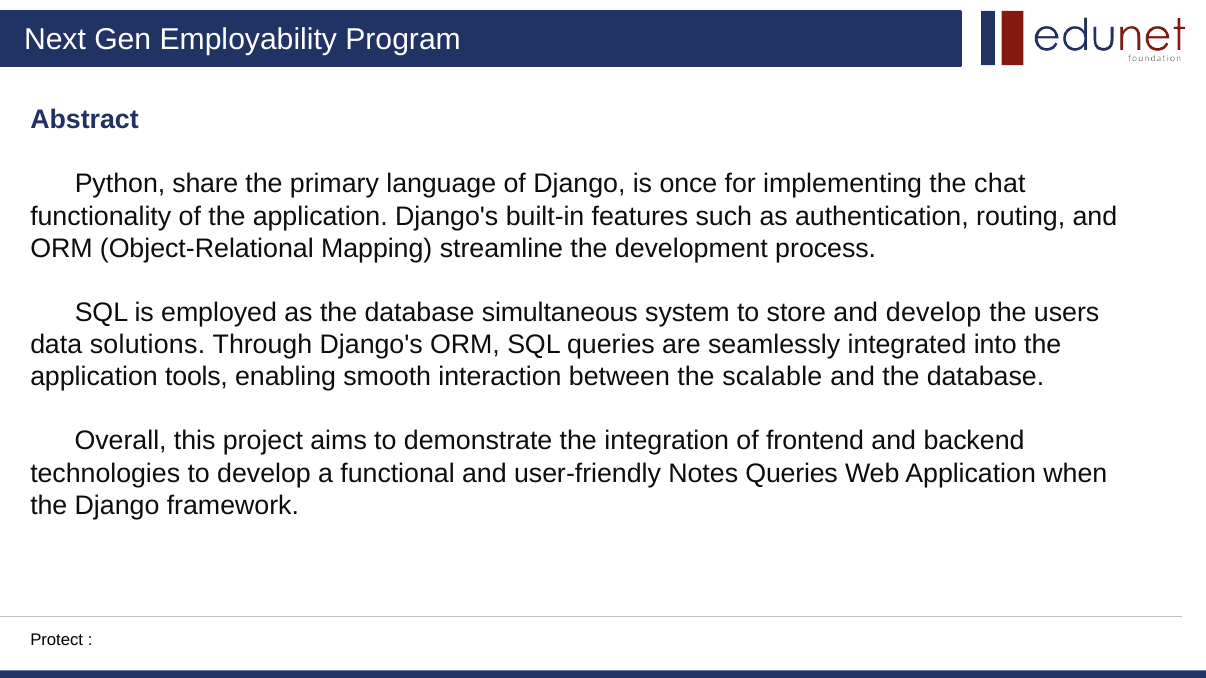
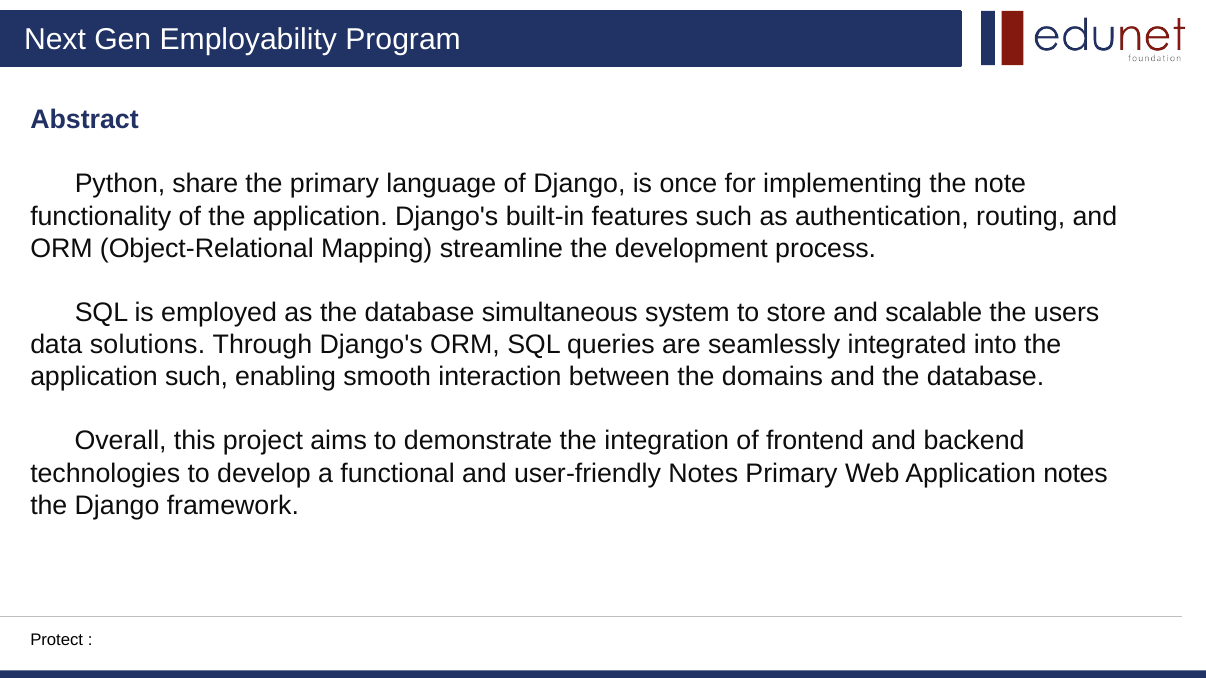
chat: chat -> note
and develop: develop -> scalable
application tools: tools -> such
scalable: scalable -> domains
Notes Queries: Queries -> Primary
Application when: when -> notes
